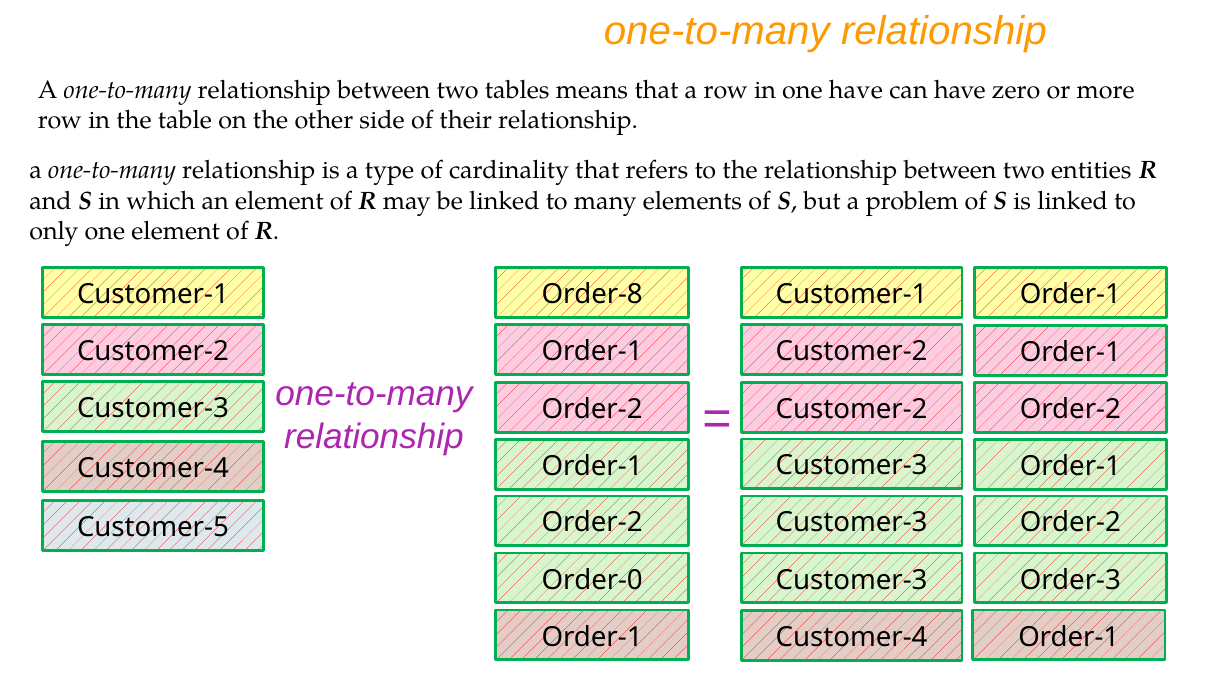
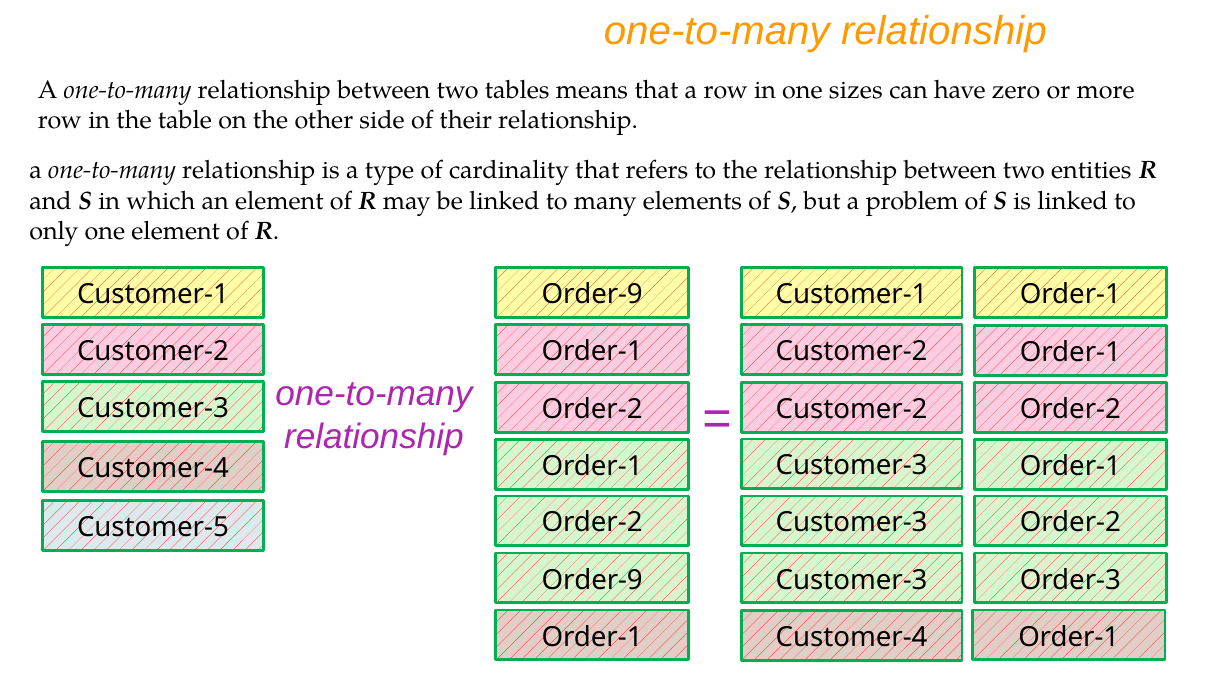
one have: have -> sizes
Order-8 at (592, 295): Order-8 -> Order-9
Order-0 at (592, 580): Order-0 -> Order-9
